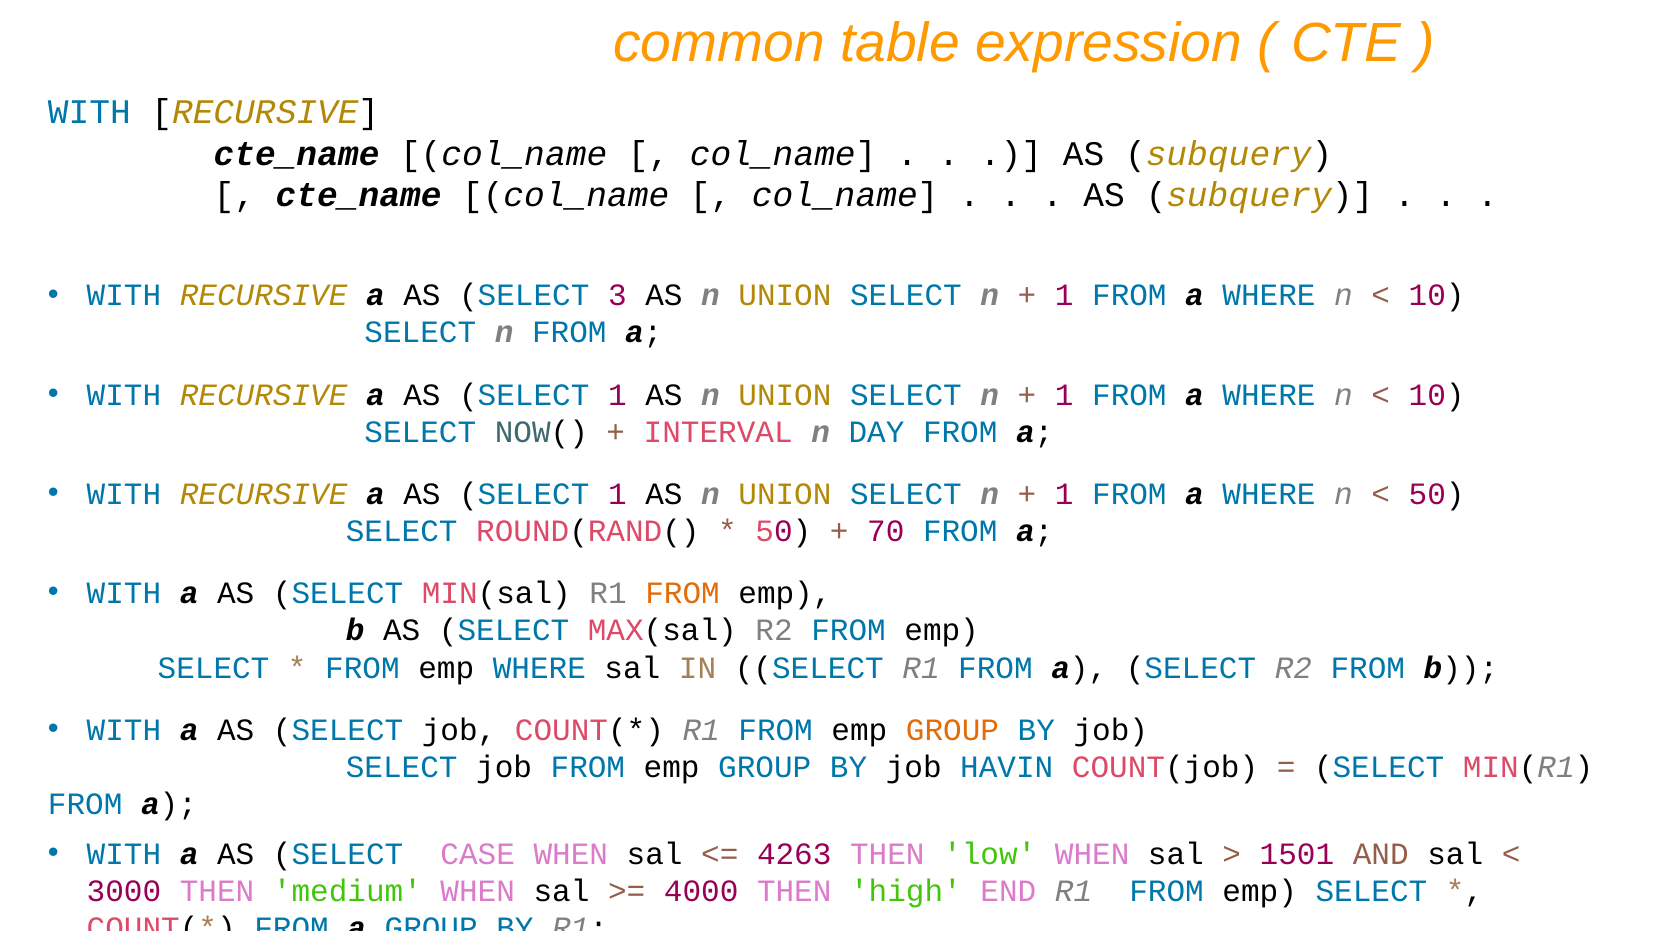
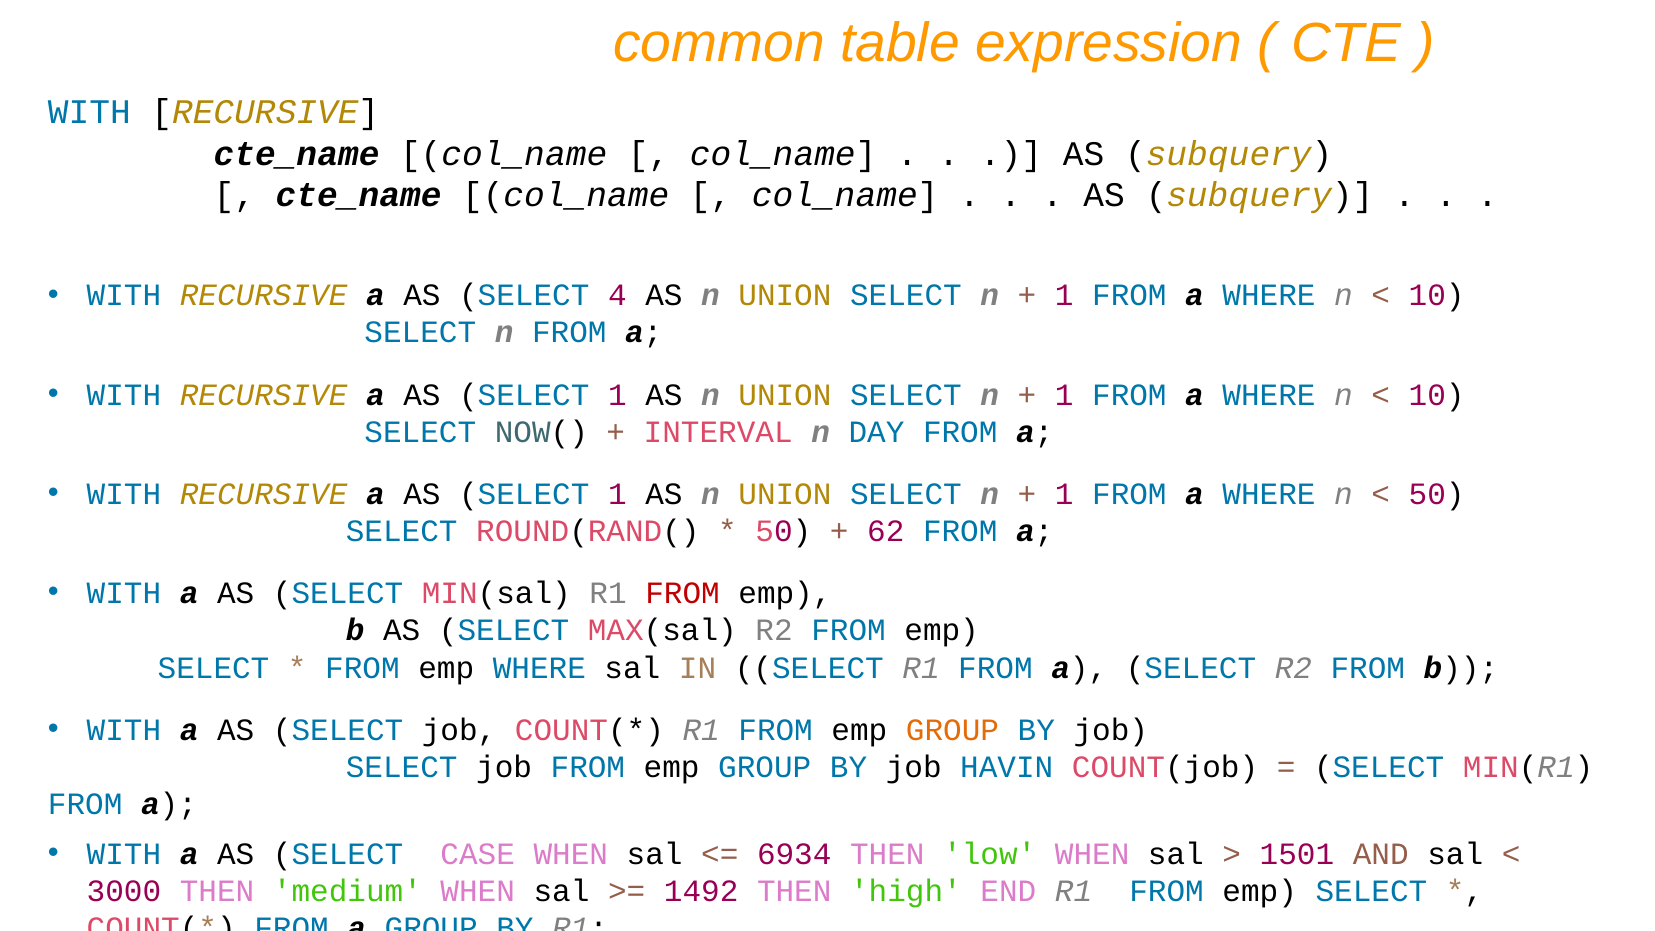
3: 3 -> 4
70: 70 -> 62
FROM at (683, 593) colour: orange -> red
4263: 4263 -> 6934
4000: 4000 -> 1492
